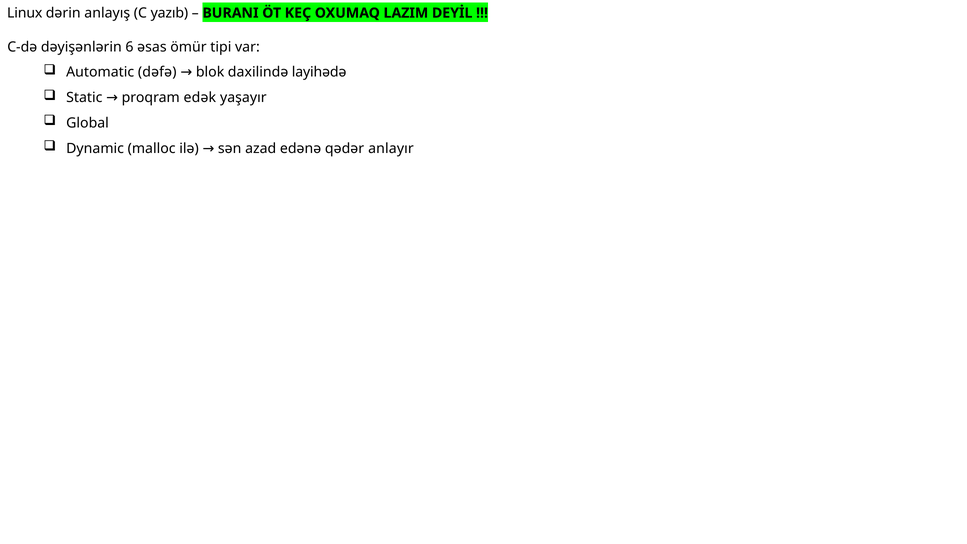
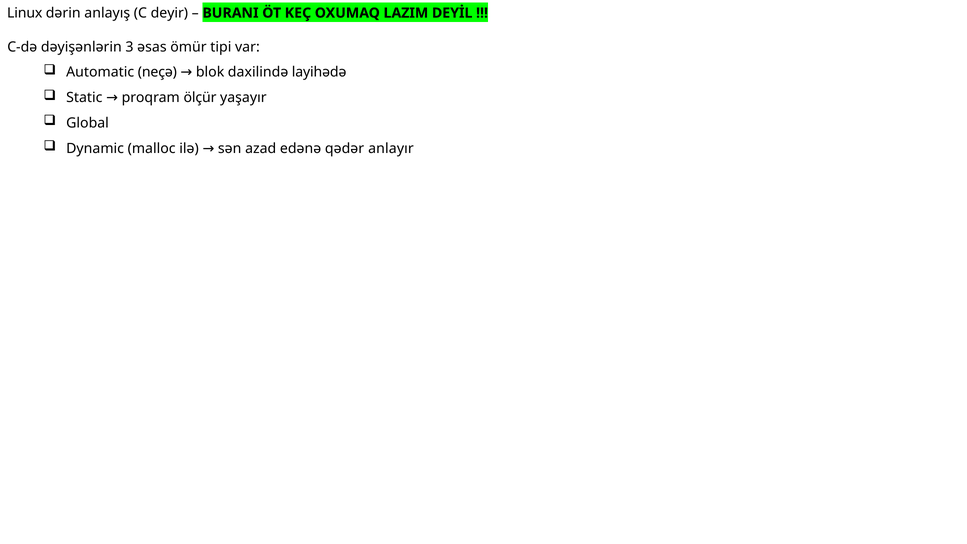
yazıb: yazıb -> deyir
6: 6 -> 3
dəfə: dəfə -> neçə
edək: edək -> ölçür
